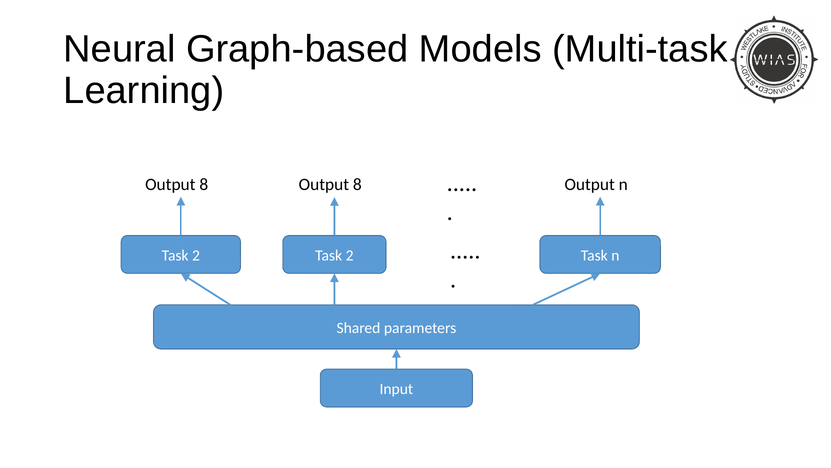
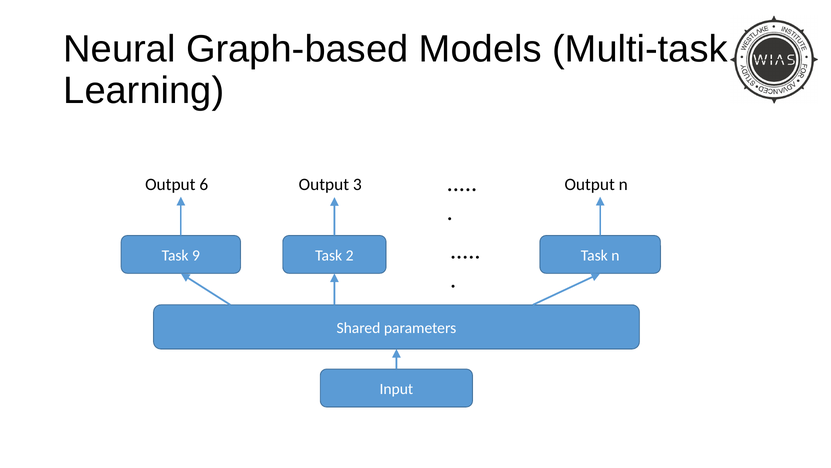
8 at (204, 184): 8 -> 6
8 at (357, 184): 8 -> 3
2 at (196, 255): 2 -> 9
